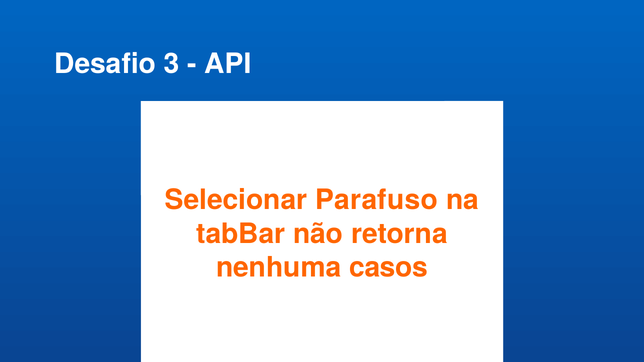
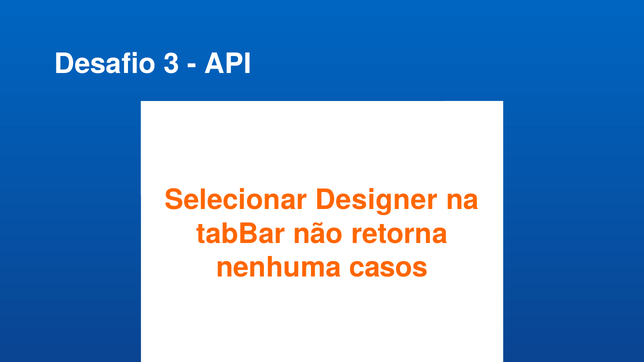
Parafuso: Parafuso -> Designer
